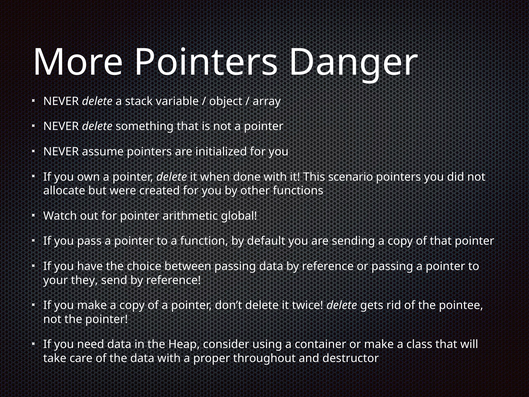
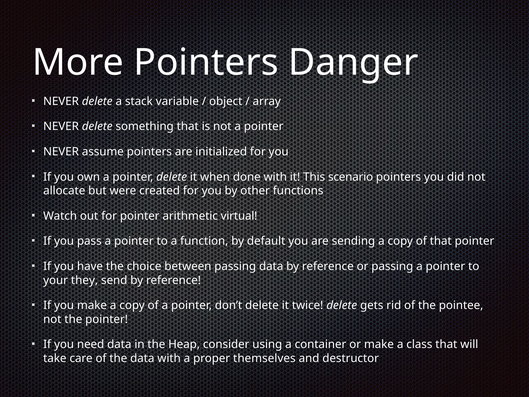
global: global -> virtual
throughout: throughout -> themselves
